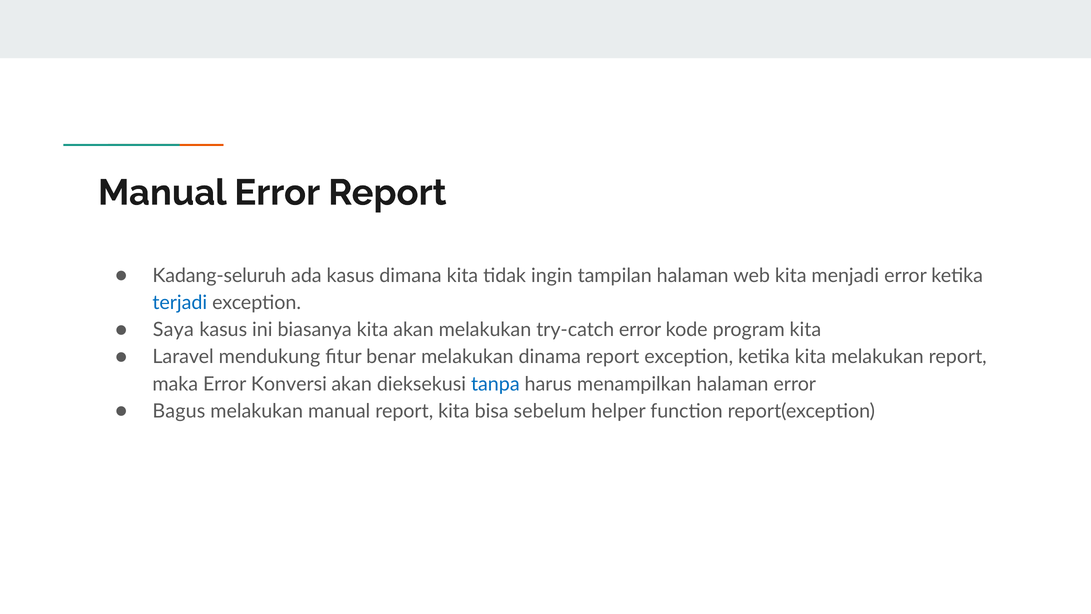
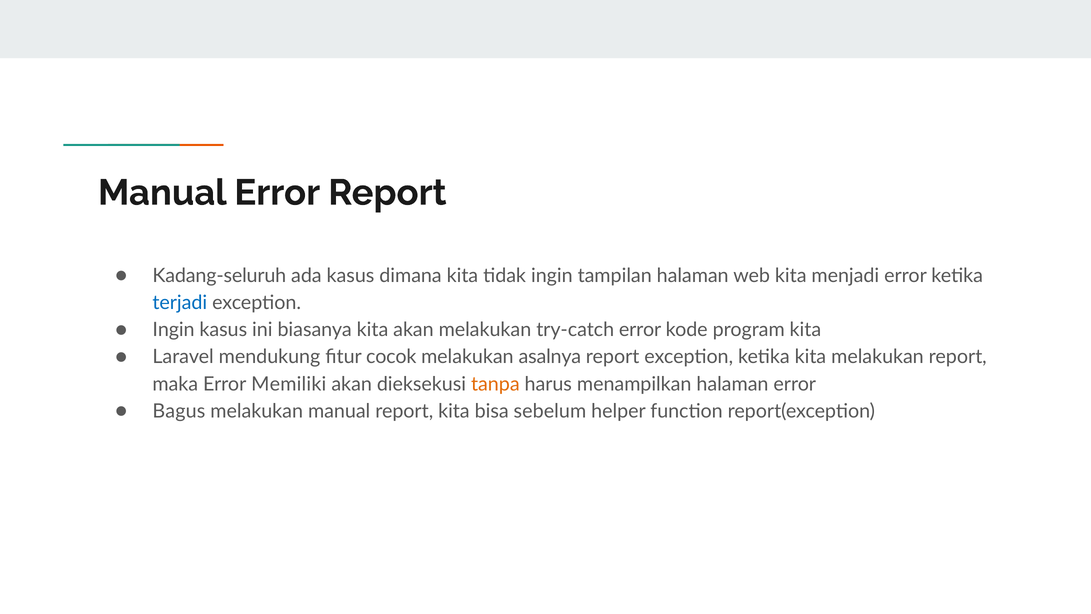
Saya at (173, 330): Saya -> Ingin
benar: benar -> cocok
dinama: dinama -> asalnya
Konversi: Konversi -> Memiliki
tanpa colour: blue -> orange
